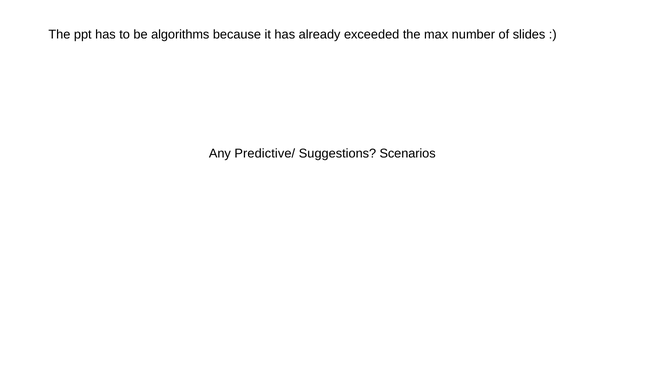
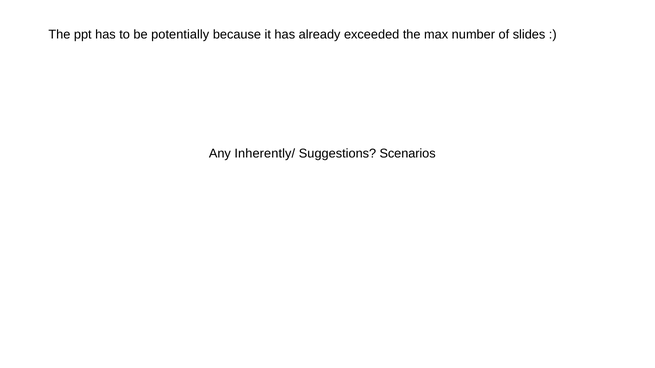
algorithms: algorithms -> potentially
Predictive/: Predictive/ -> Inherently/
